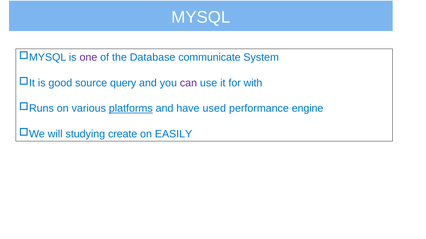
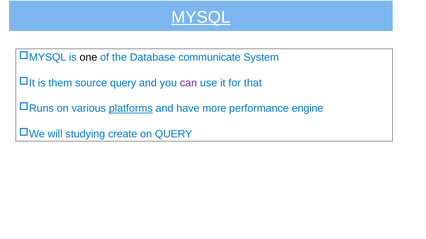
MYSQL underline: none -> present
one colour: purple -> black
good: good -> them
with: with -> that
used: used -> more
on EASILY: EASILY -> QUERY
